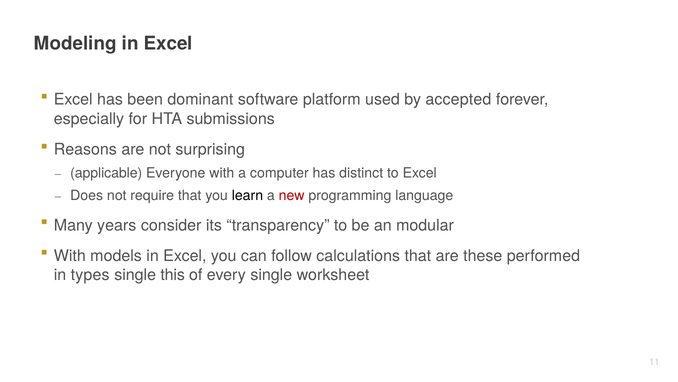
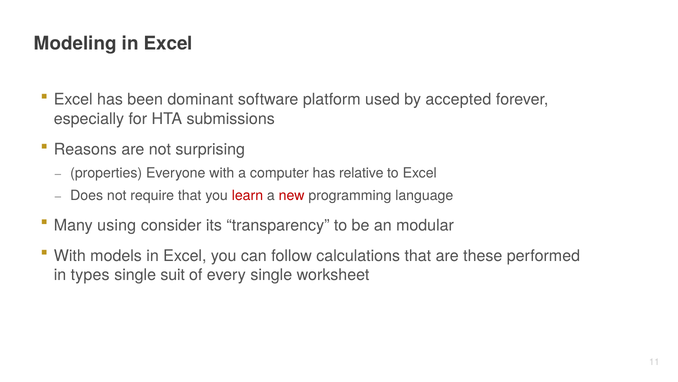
applicable: applicable -> properties
distinct: distinct -> relative
learn colour: black -> red
years: years -> using
this: this -> suit
